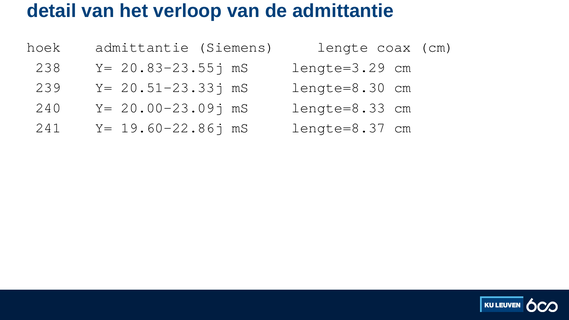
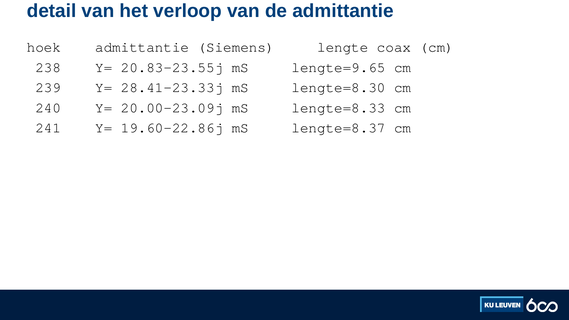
lengte=3.29: lengte=3.29 -> lengte=9.65
20.51-23.33j: 20.51-23.33j -> 28.41-23.33j
